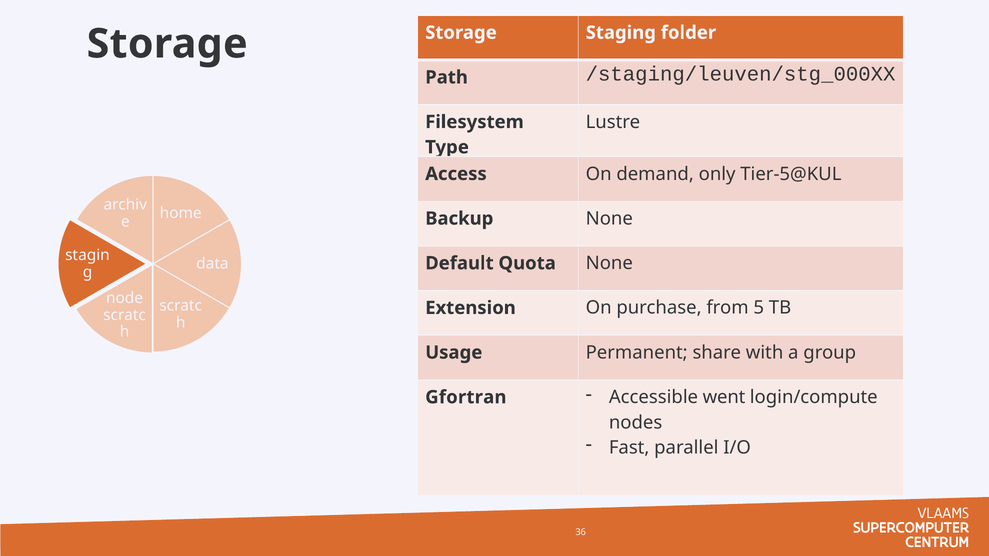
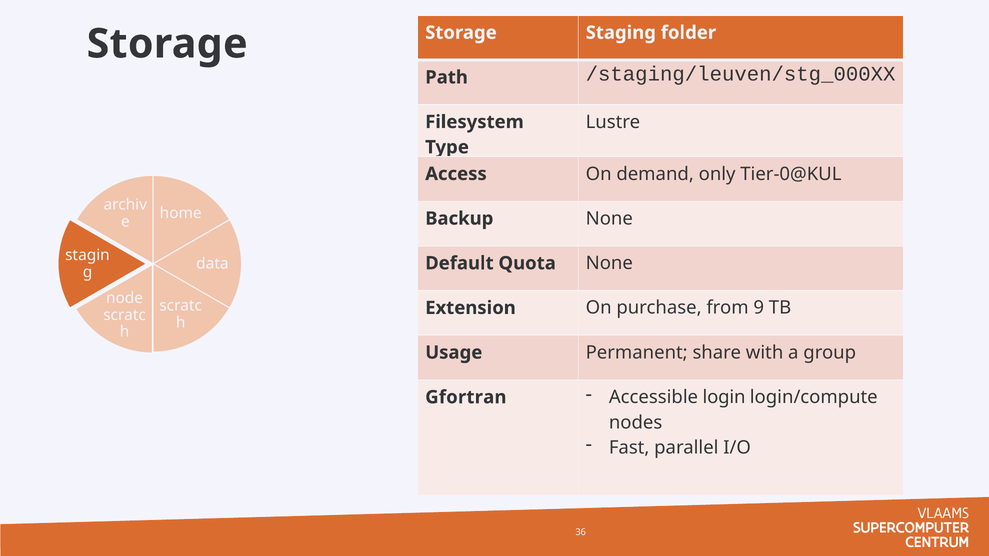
Tier-5@KUL: Tier-5@KUL -> Tier-0@KUL
5: 5 -> 9
went: went -> login
